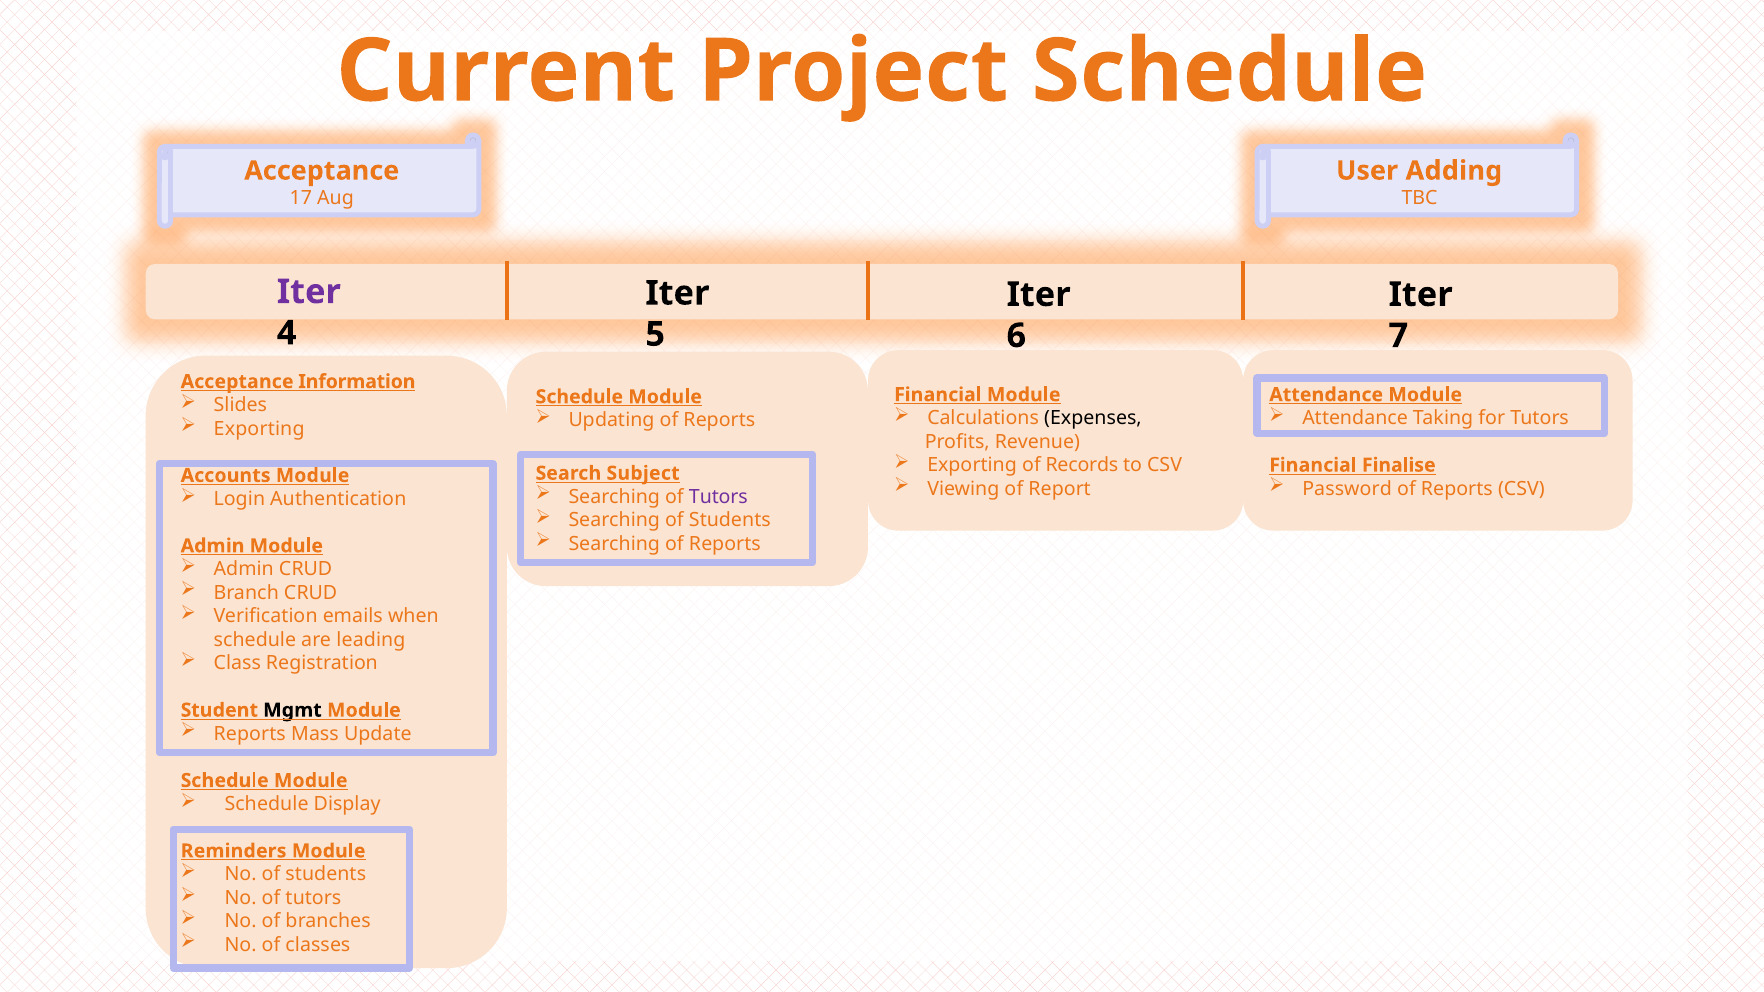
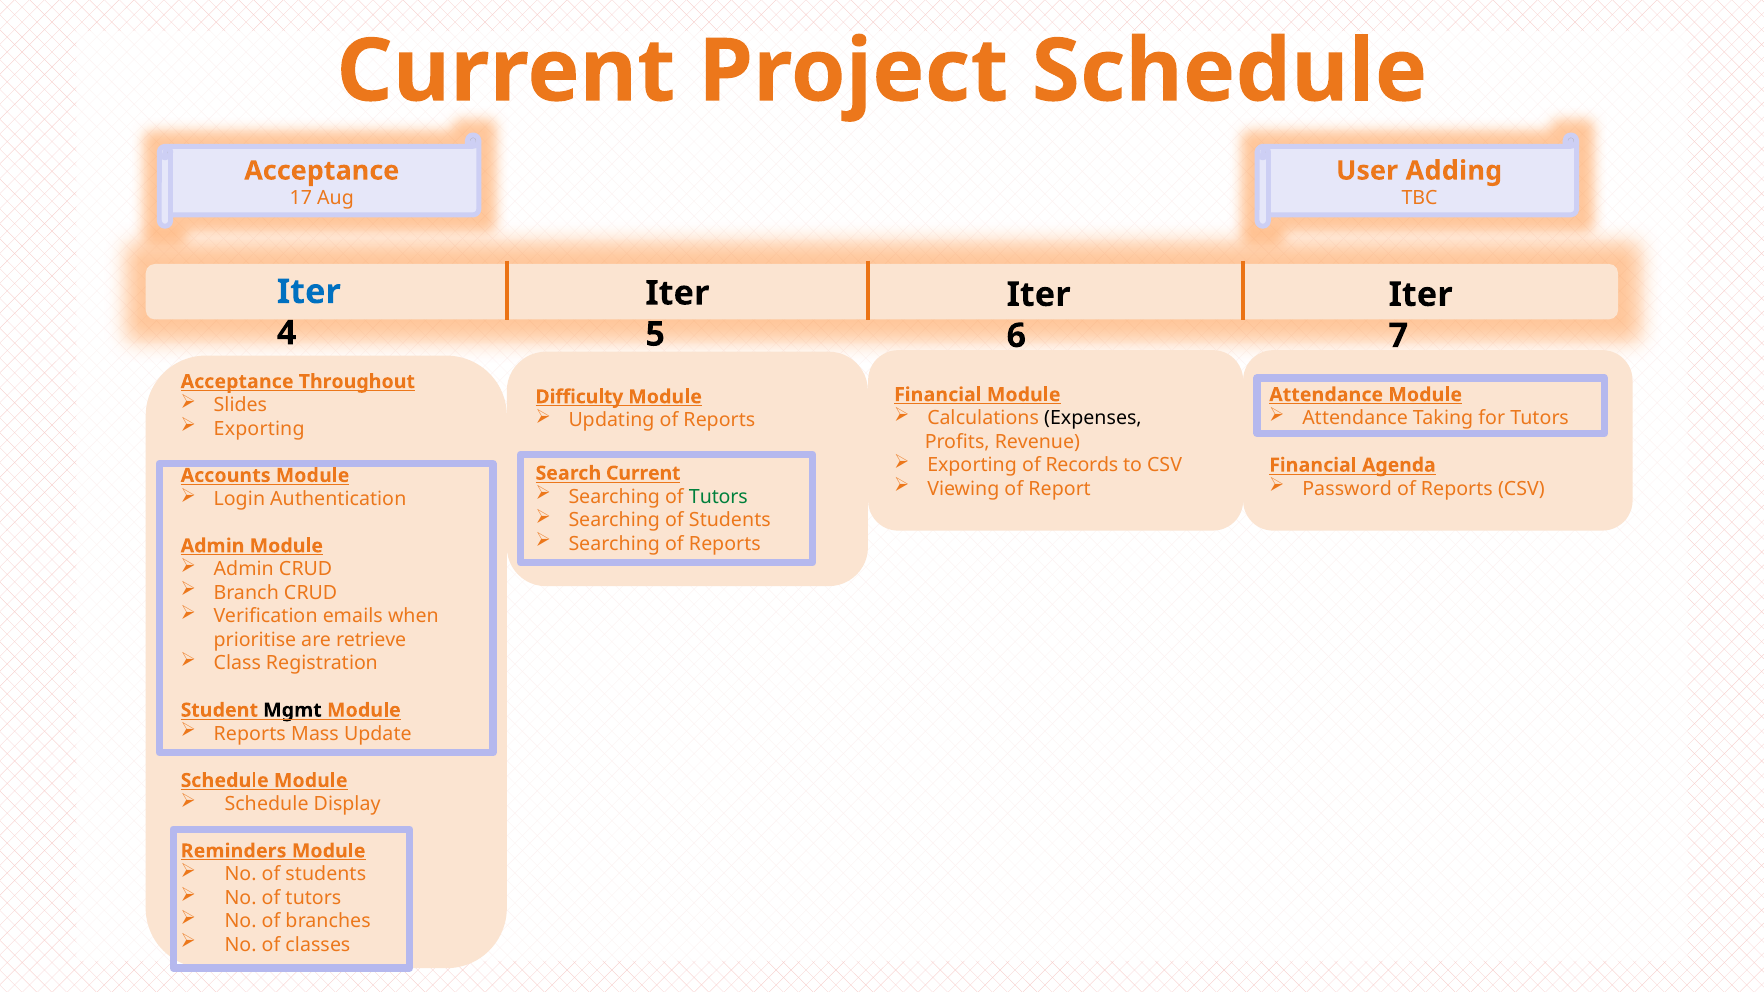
Iter at (309, 292) colour: purple -> blue
Information: Information -> Throughout
Schedule at (579, 397): Schedule -> Difficulty
Finalise: Finalise -> Agenda
Search Subject: Subject -> Current
Tutors at (718, 497) colour: purple -> green
schedule at (255, 640): schedule -> prioritise
leading: leading -> retrieve
